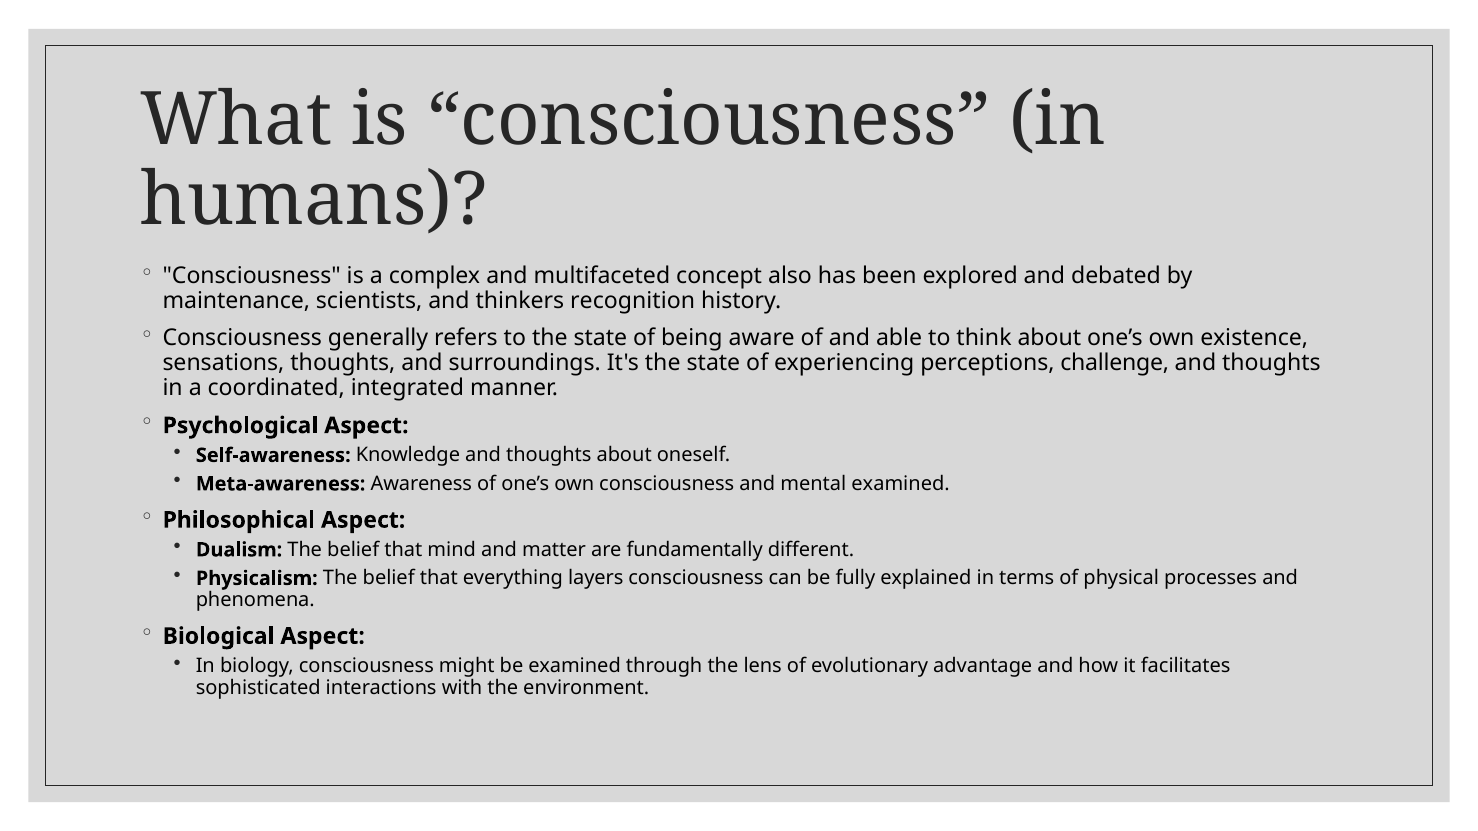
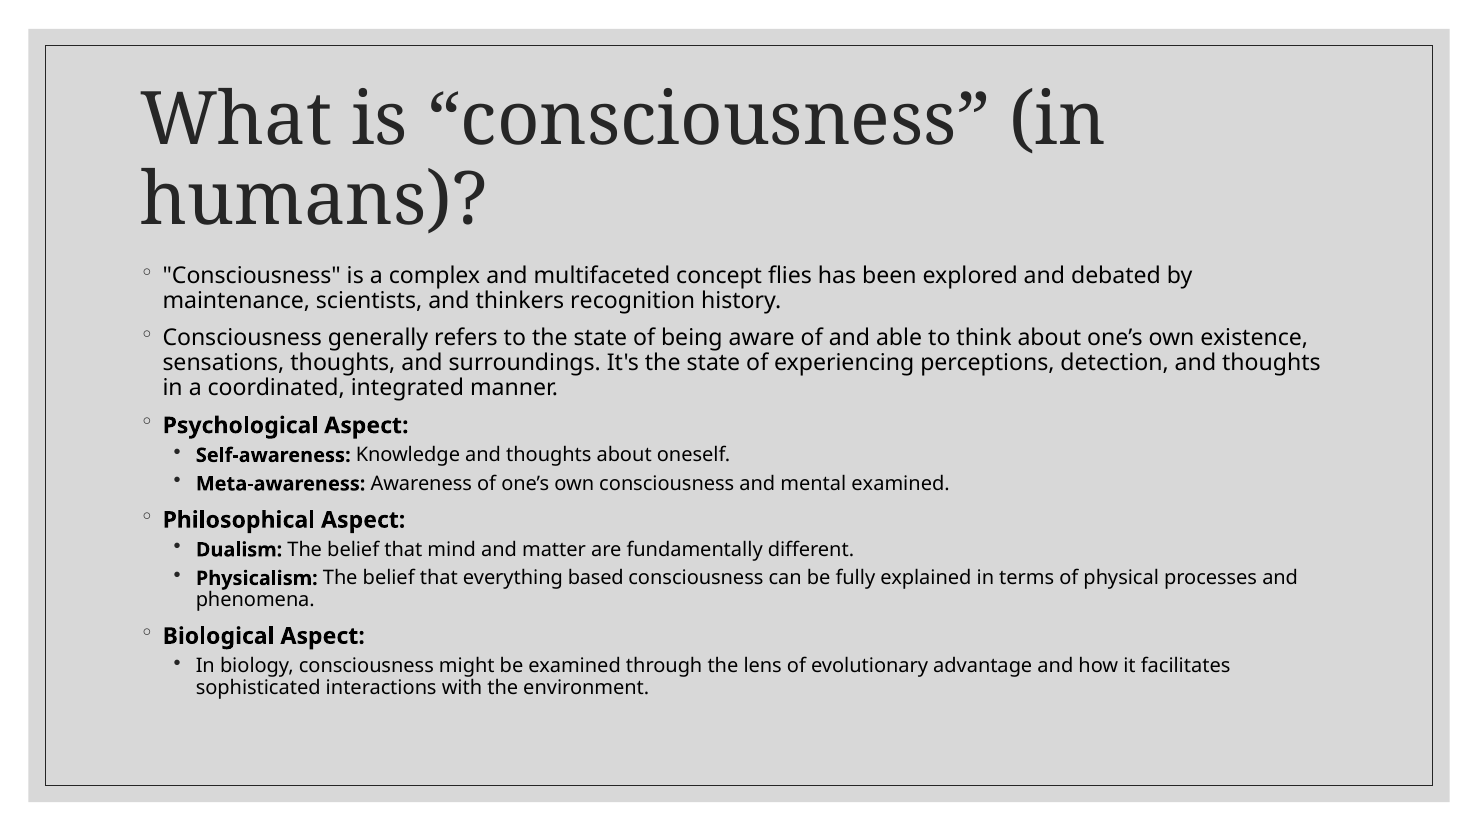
also: also -> flies
challenge: challenge -> detection
layers: layers -> based
